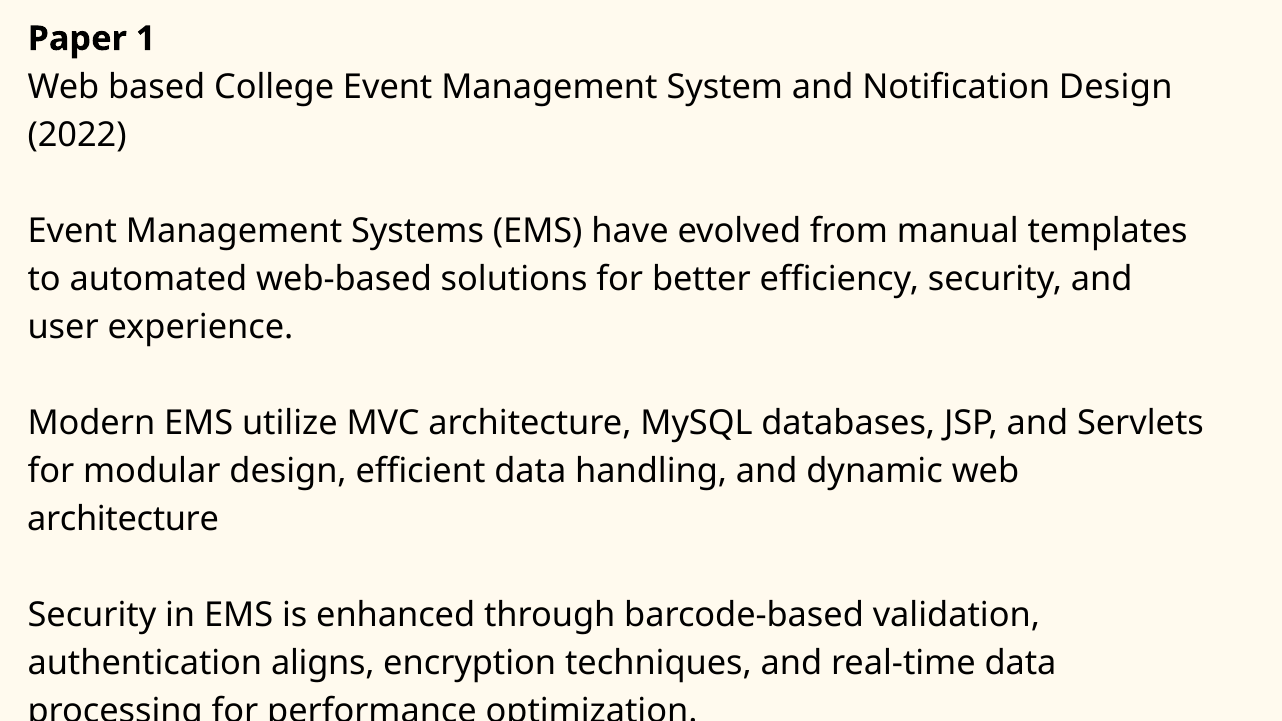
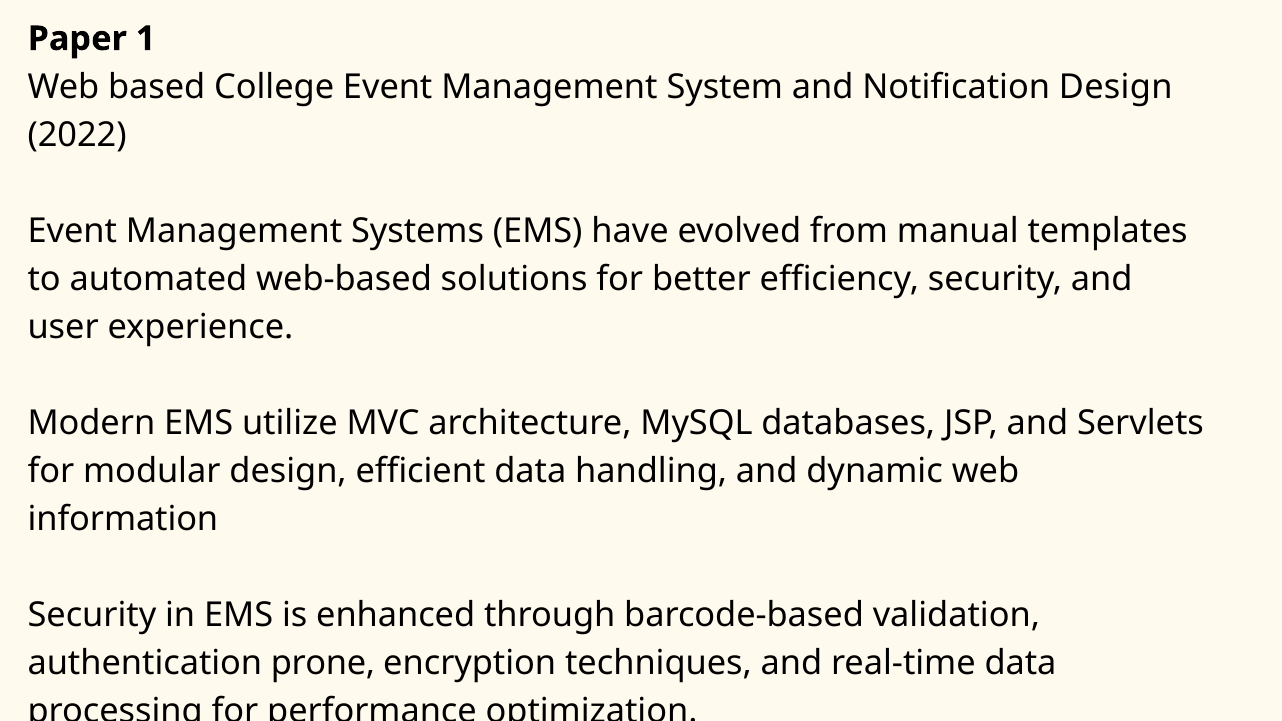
architecture at (123, 519): architecture -> information
aligns: aligns -> prone
